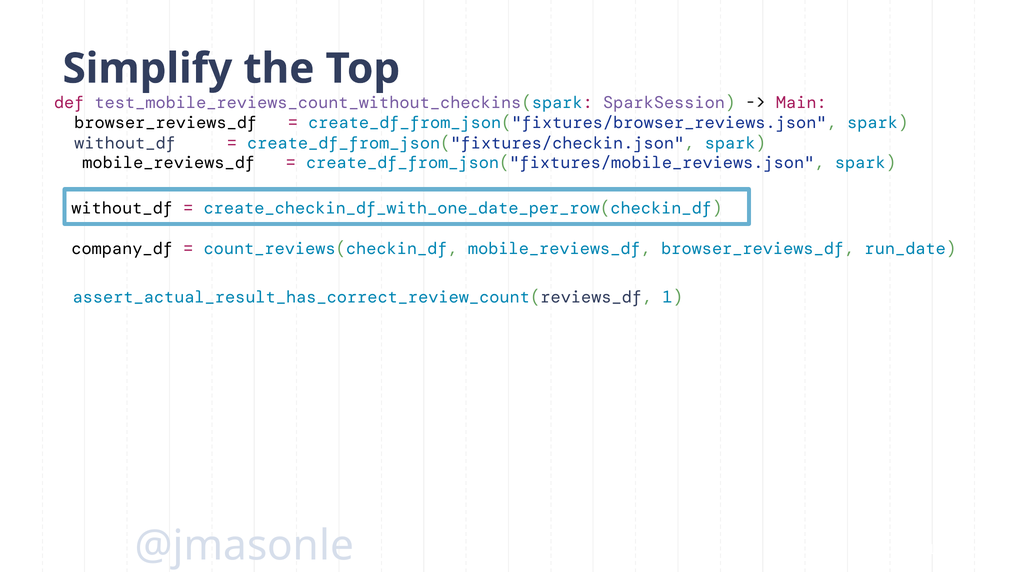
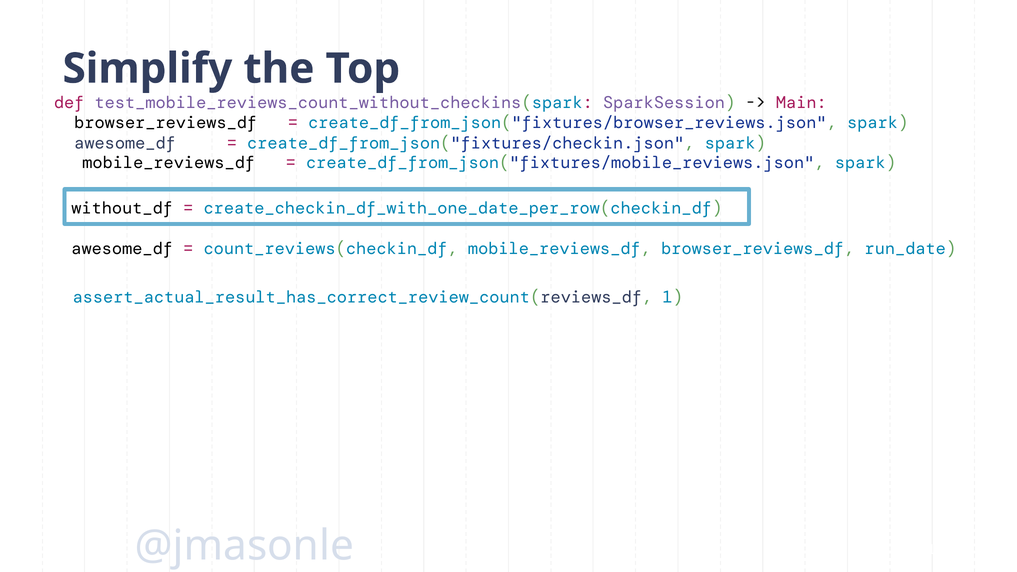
without_df at (125, 143): without_df -> awesome_df
company_df at (122, 249): company_df -> awesome_df
